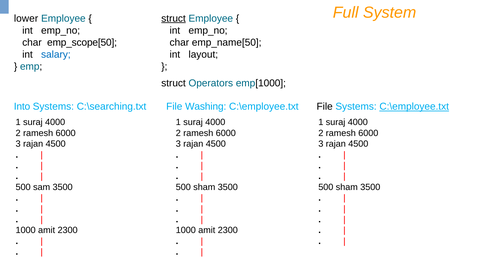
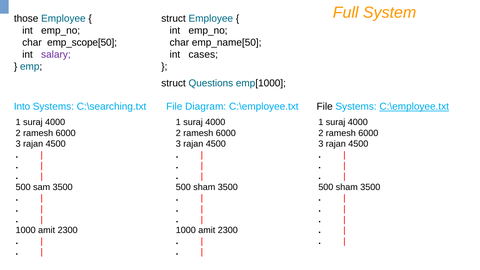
lower: lower -> those
struct at (174, 18) underline: present -> none
layout: layout -> cases
salary colour: blue -> purple
Operators: Operators -> Questions
Washing: Washing -> Diagram
